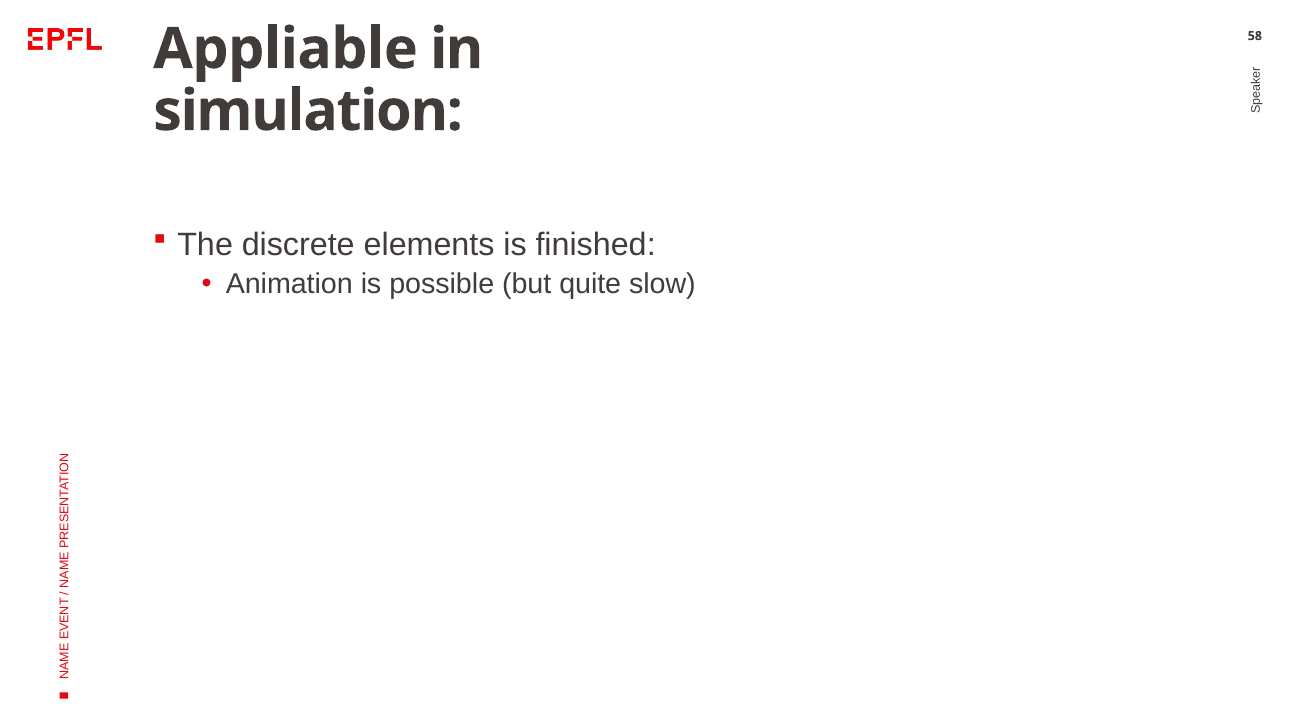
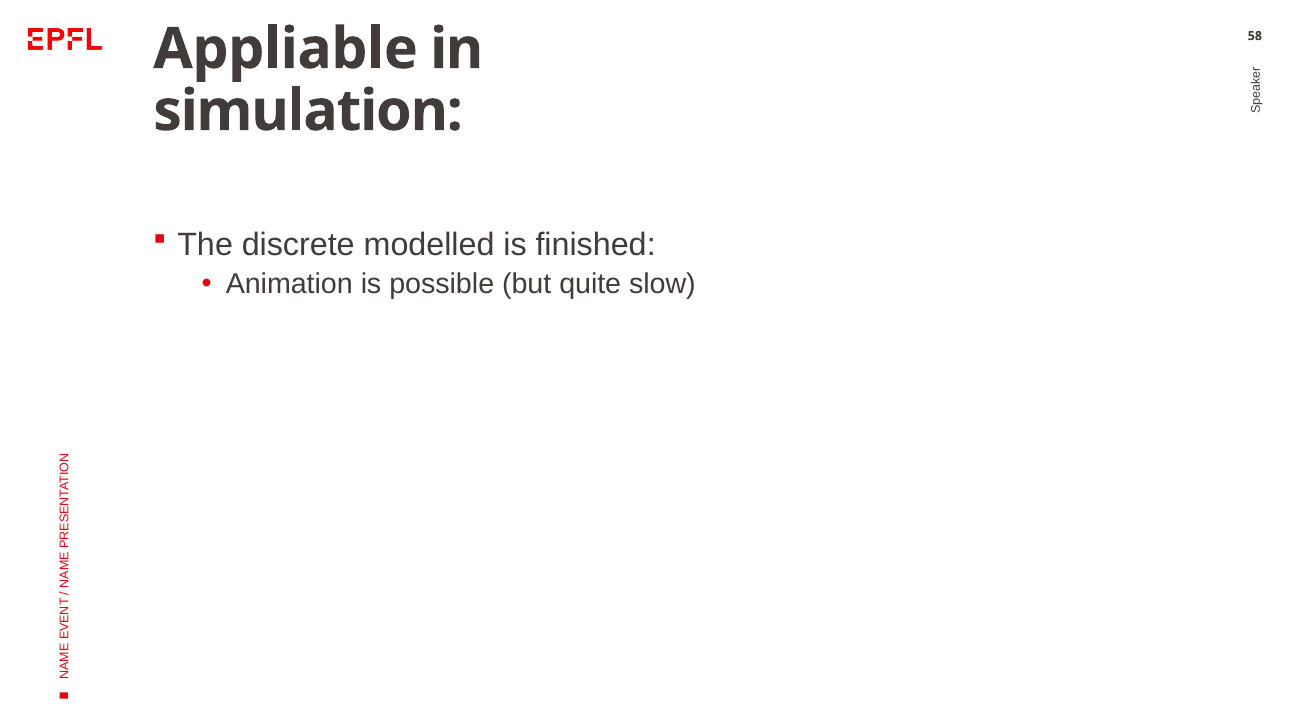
elements: elements -> modelled
